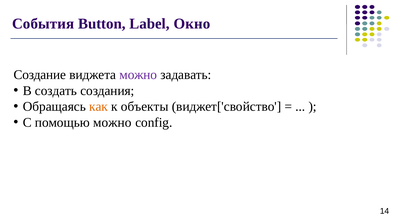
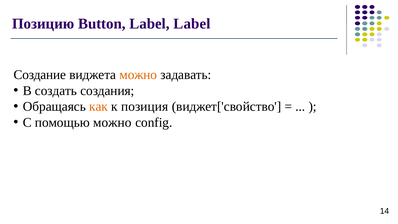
События: События -> Позицию
Label Окно: Окно -> Label
можно at (138, 75) colour: purple -> orange
объекты: объекты -> позиция
